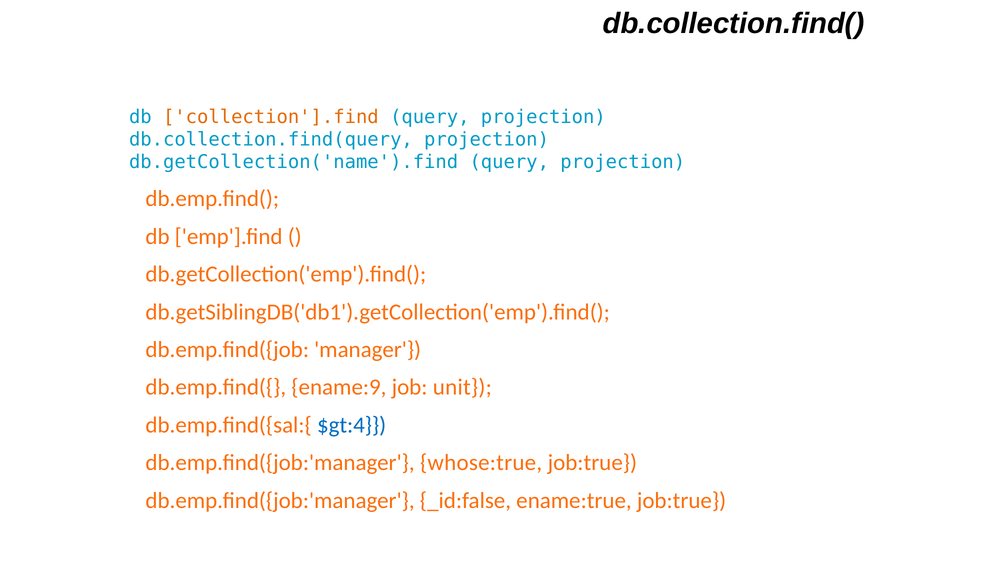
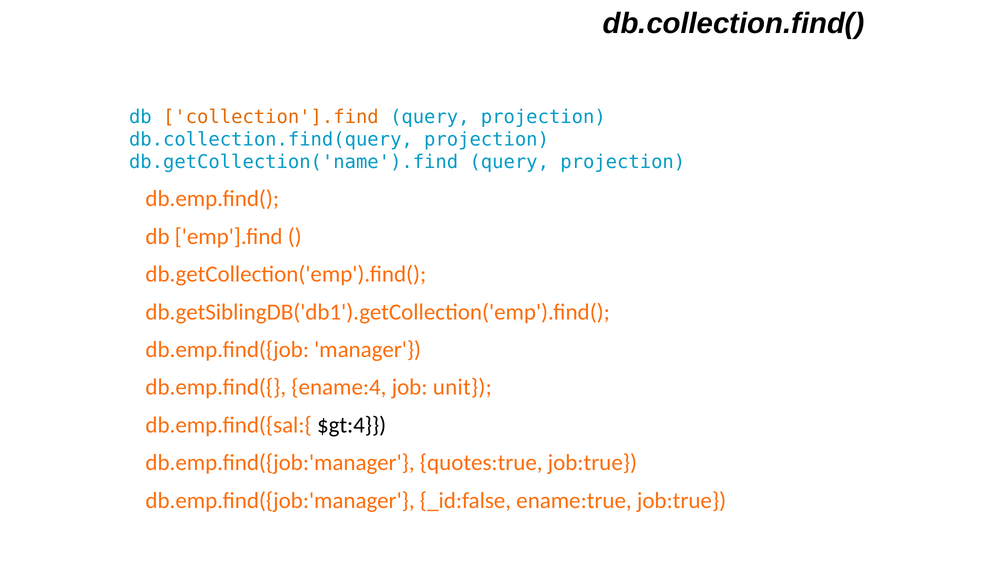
ename:9: ename:9 -> ename:4
$gt:4 colour: blue -> black
whose:true: whose:true -> quotes:true
